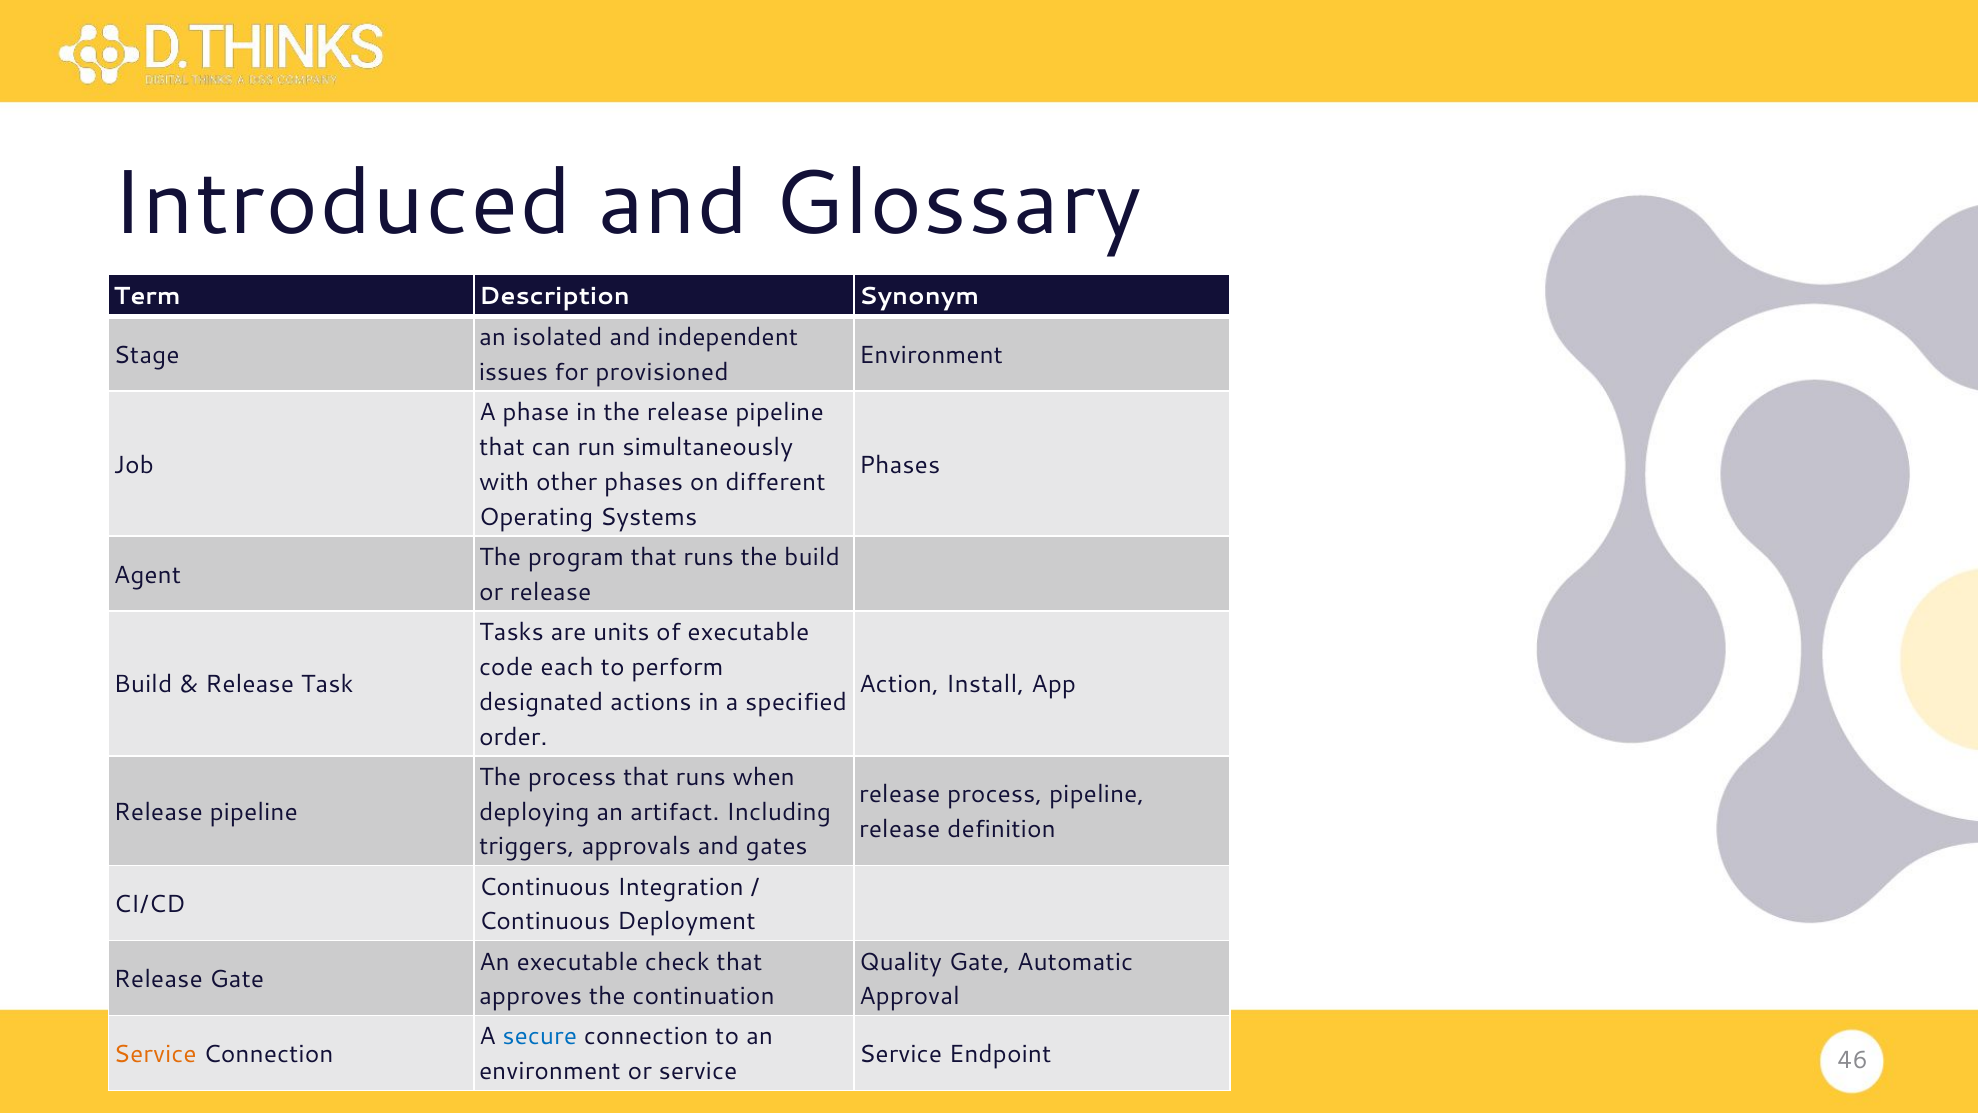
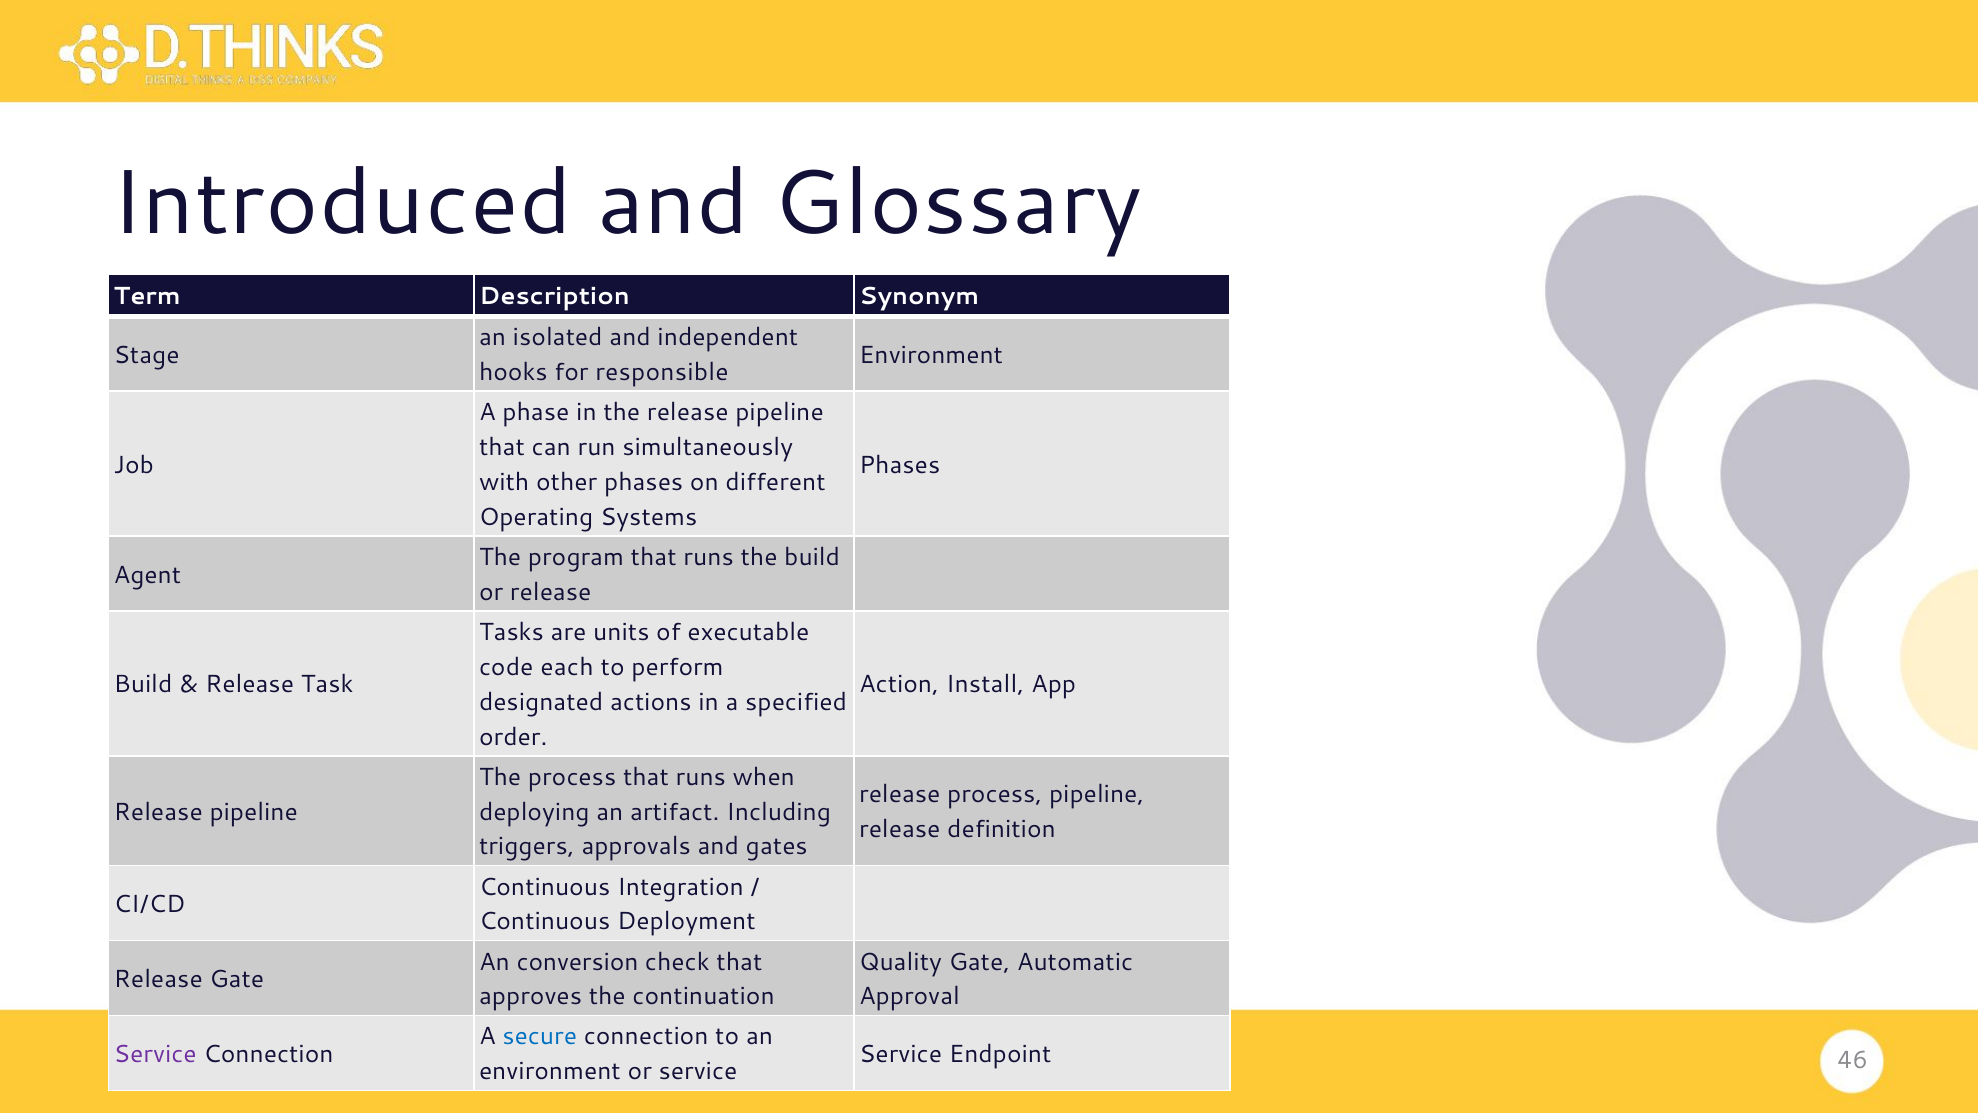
issues: issues -> hooks
provisioned: provisioned -> responsible
An executable: executable -> conversion
Service at (155, 1054) colour: orange -> purple
